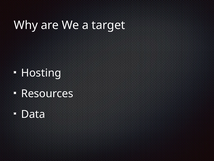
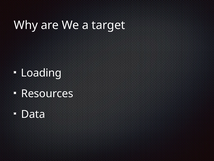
Hosting: Hosting -> Loading
